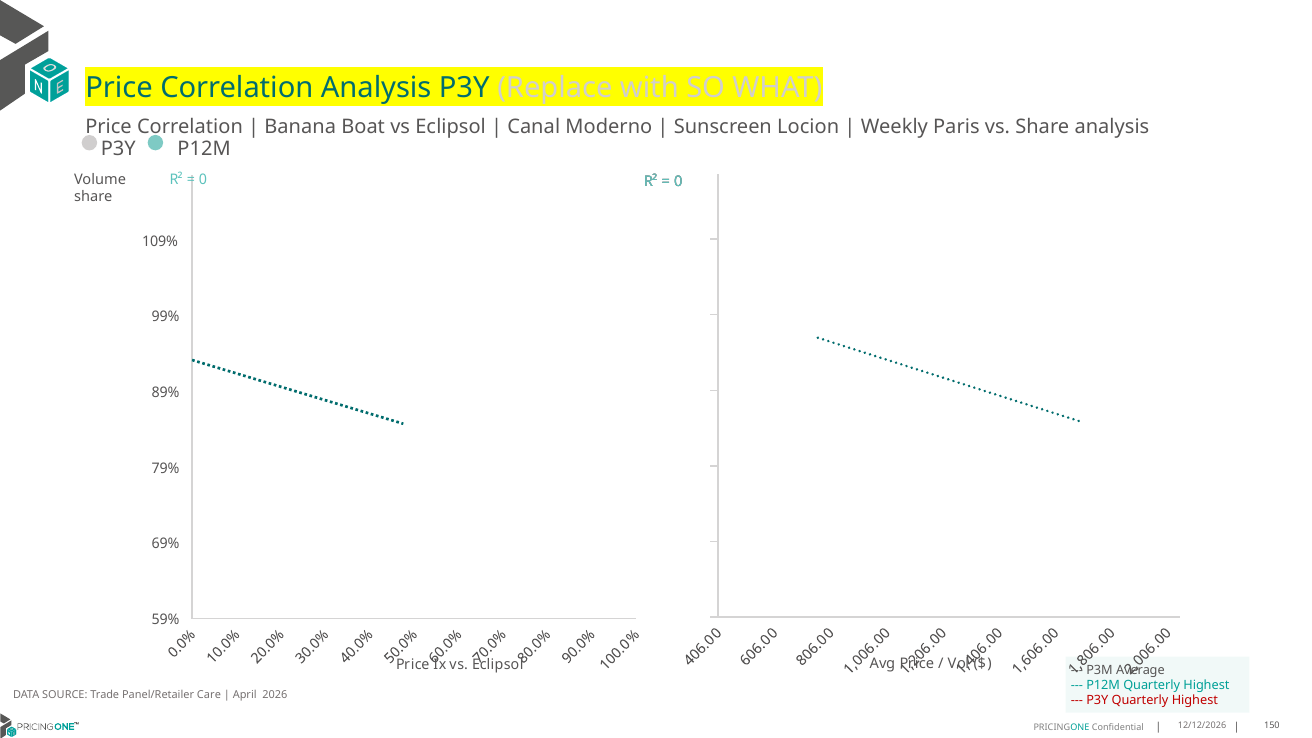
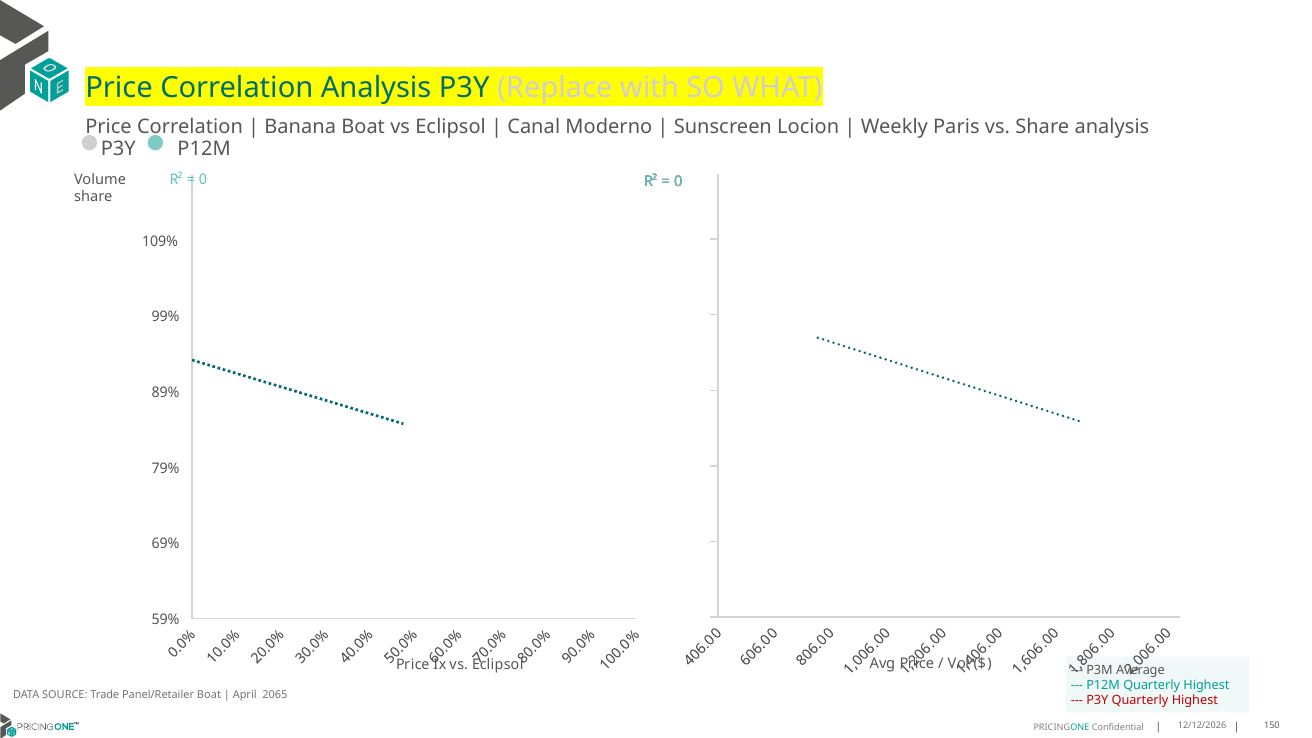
Panel/Retailer Care: Care -> Boat
2026: 2026 -> 2065
